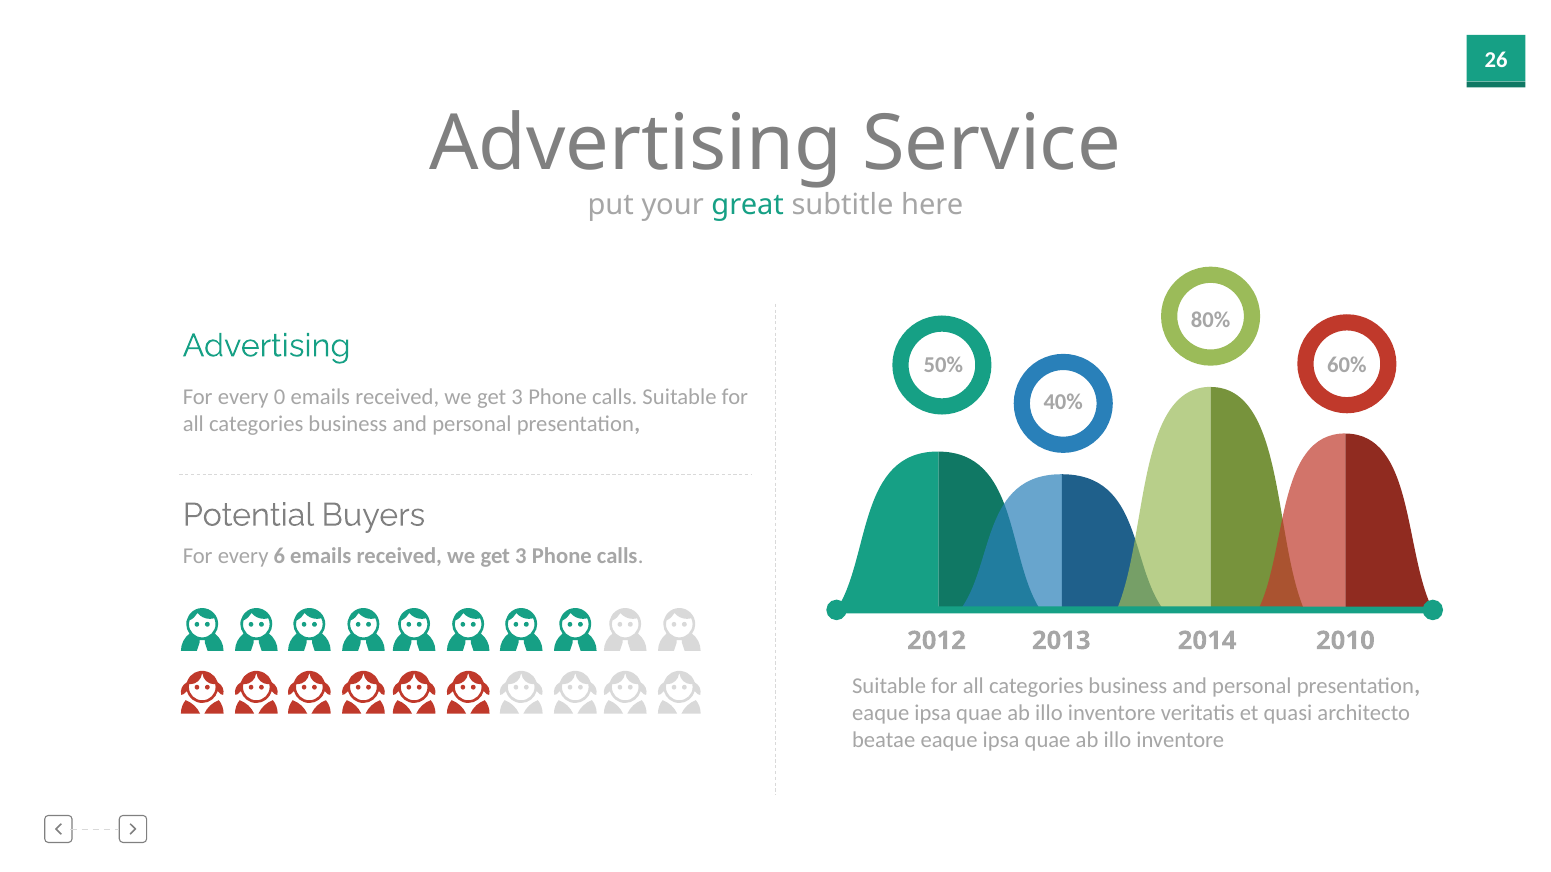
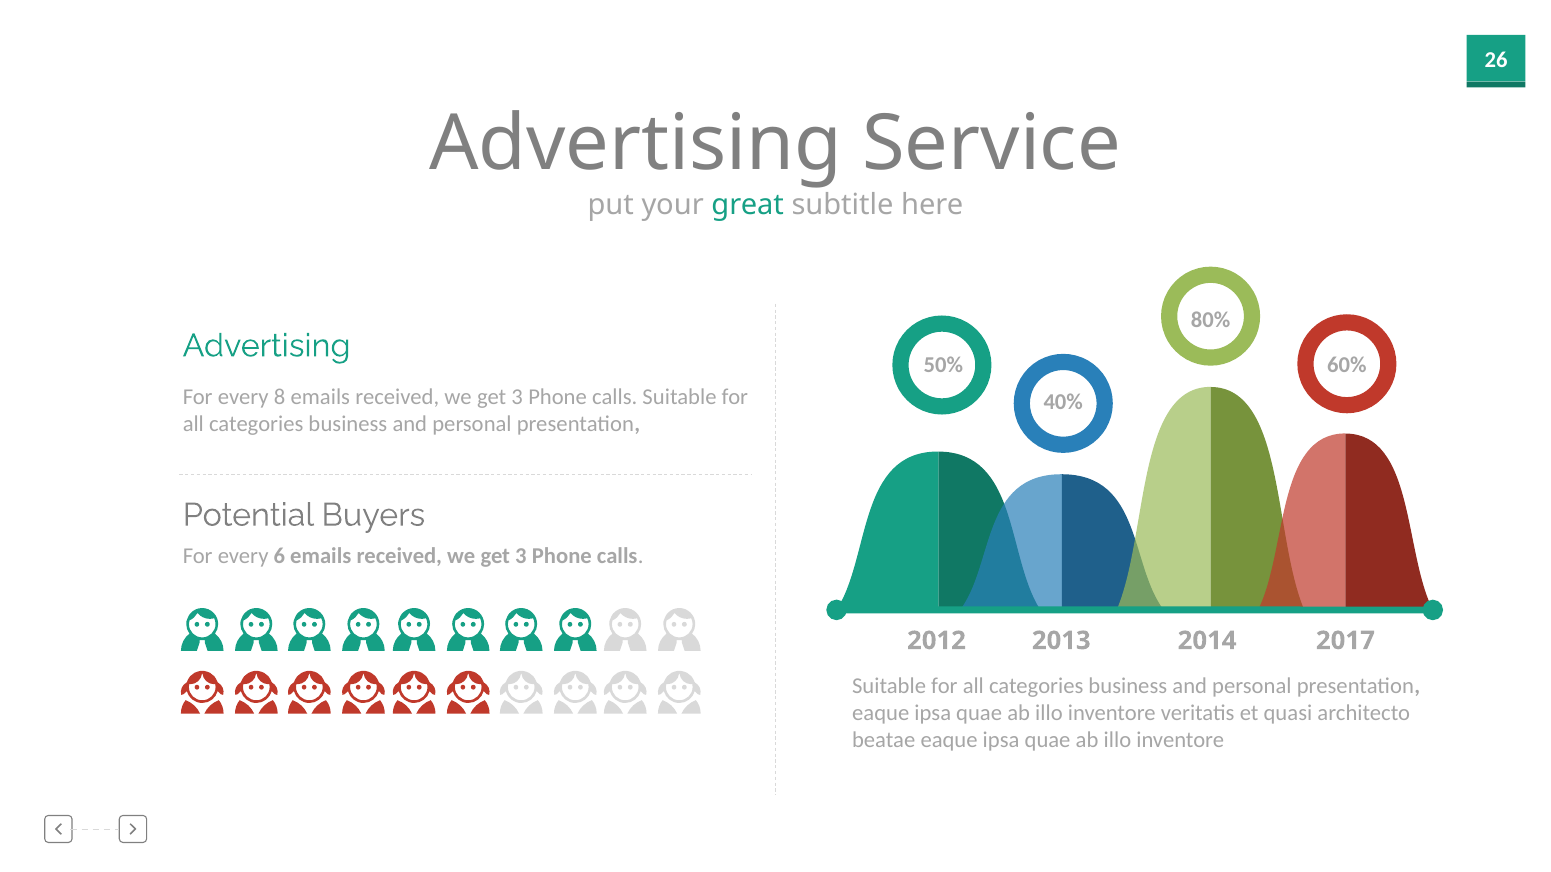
0: 0 -> 8
2010: 2010 -> 2017
